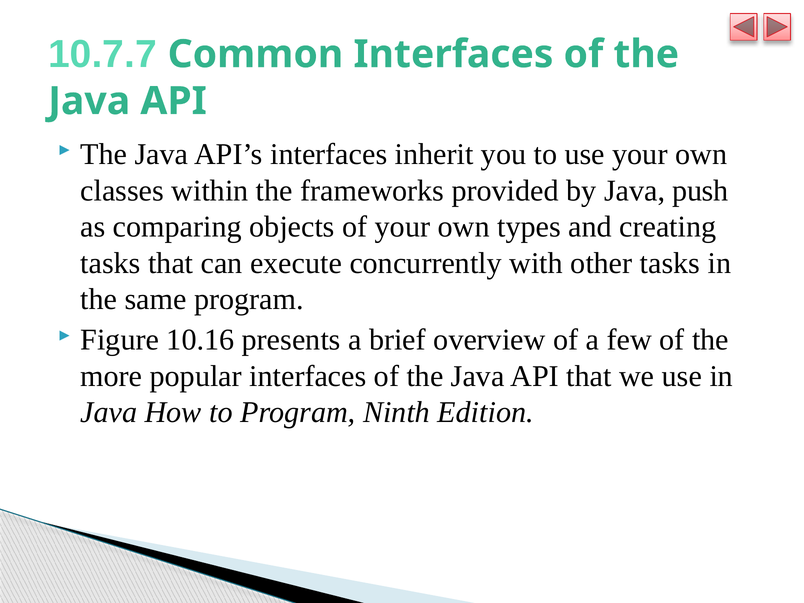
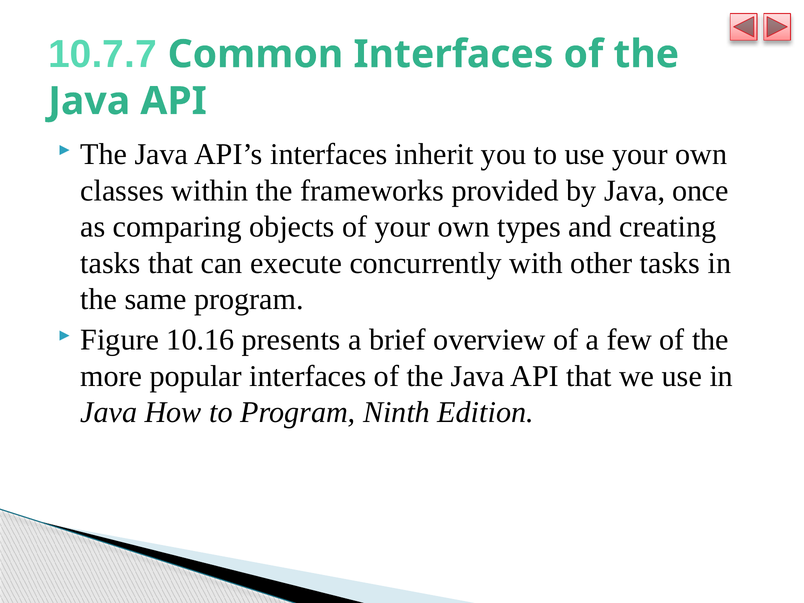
push: push -> once
